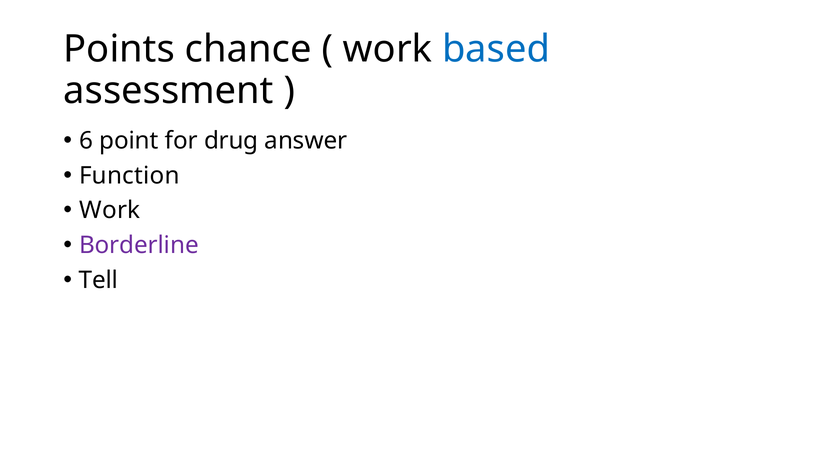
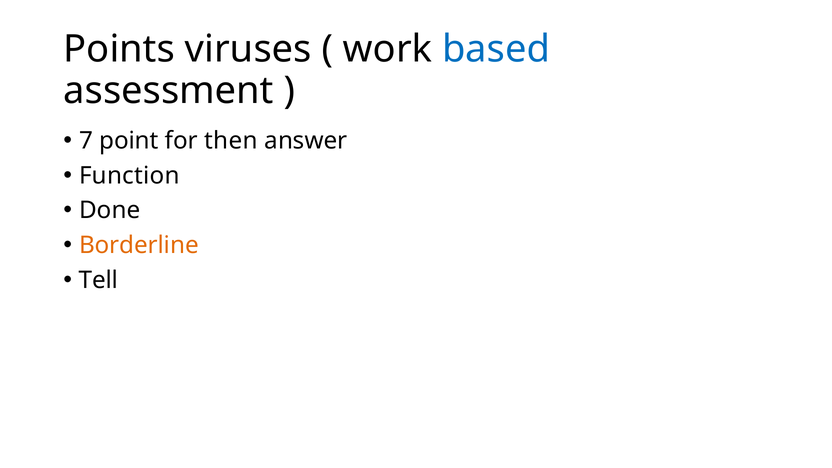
chance: chance -> viruses
6: 6 -> 7
drug: drug -> then
Work at (110, 210): Work -> Done
Borderline colour: purple -> orange
